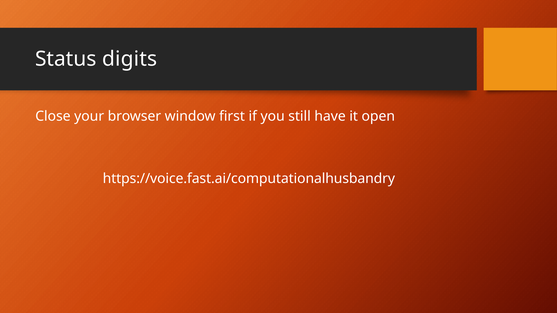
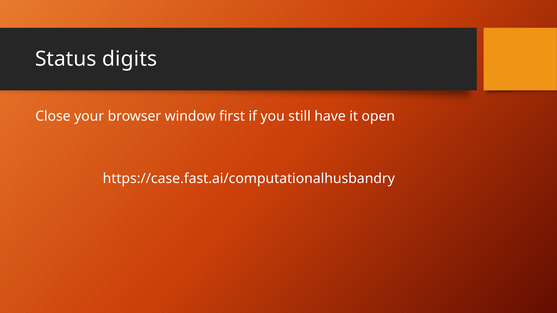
https://voice.fast.ai/computationalhusbandry: https://voice.fast.ai/computationalhusbandry -> https://case.fast.ai/computationalhusbandry
